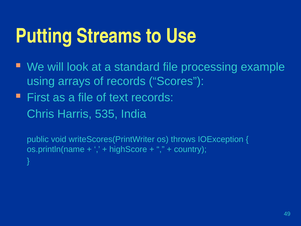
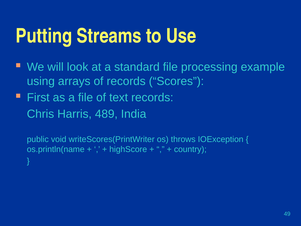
535: 535 -> 489
